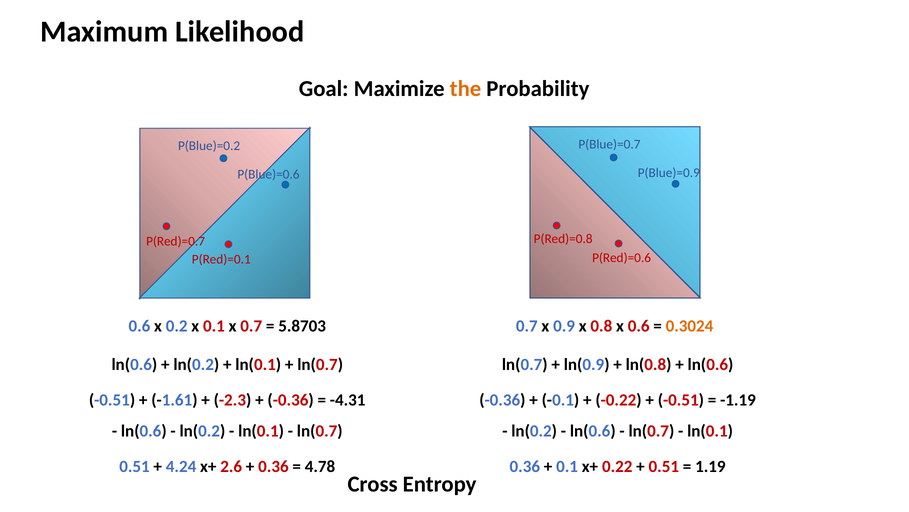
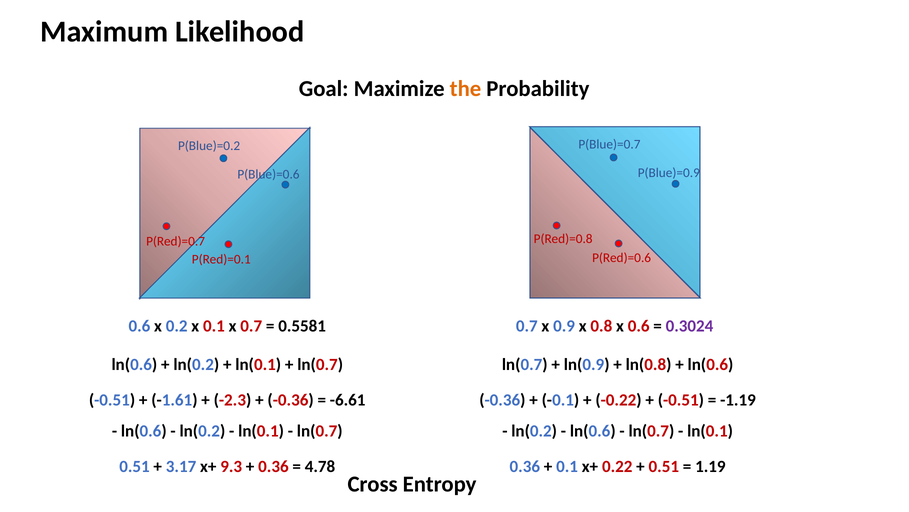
5.8703: 5.8703 -> 0.5581
0.3024 colour: orange -> purple
-4.31: -4.31 -> -6.61
4.24: 4.24 -> 3.17
2.6: 2.6 -> 9.3
